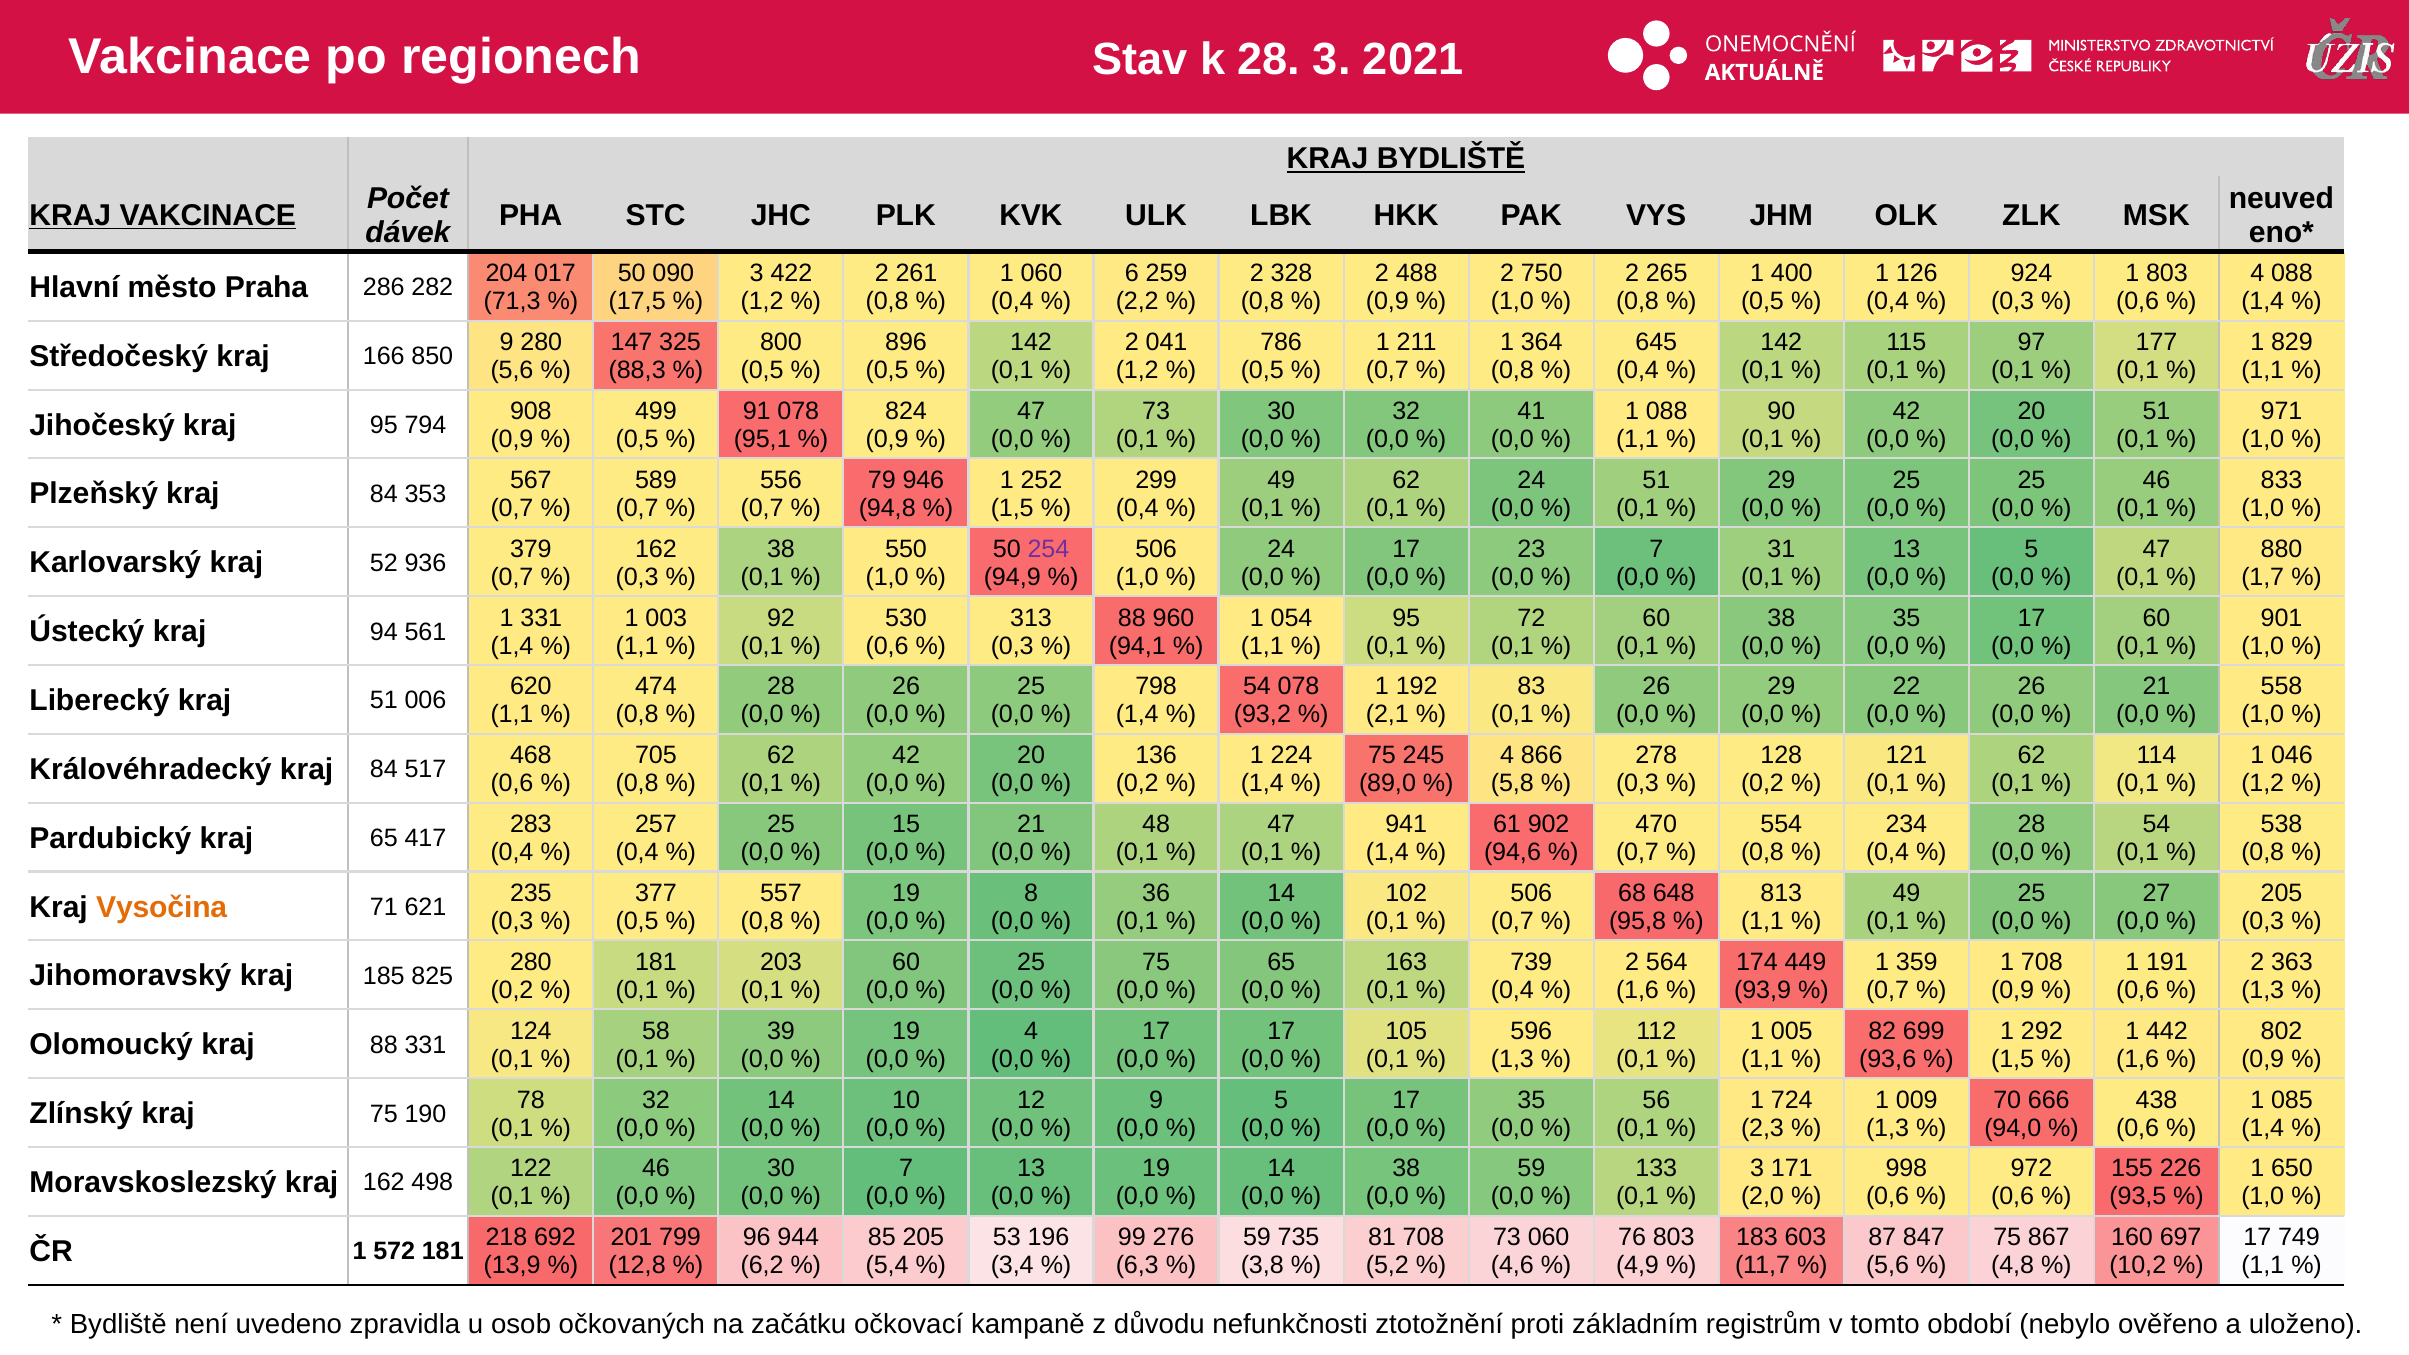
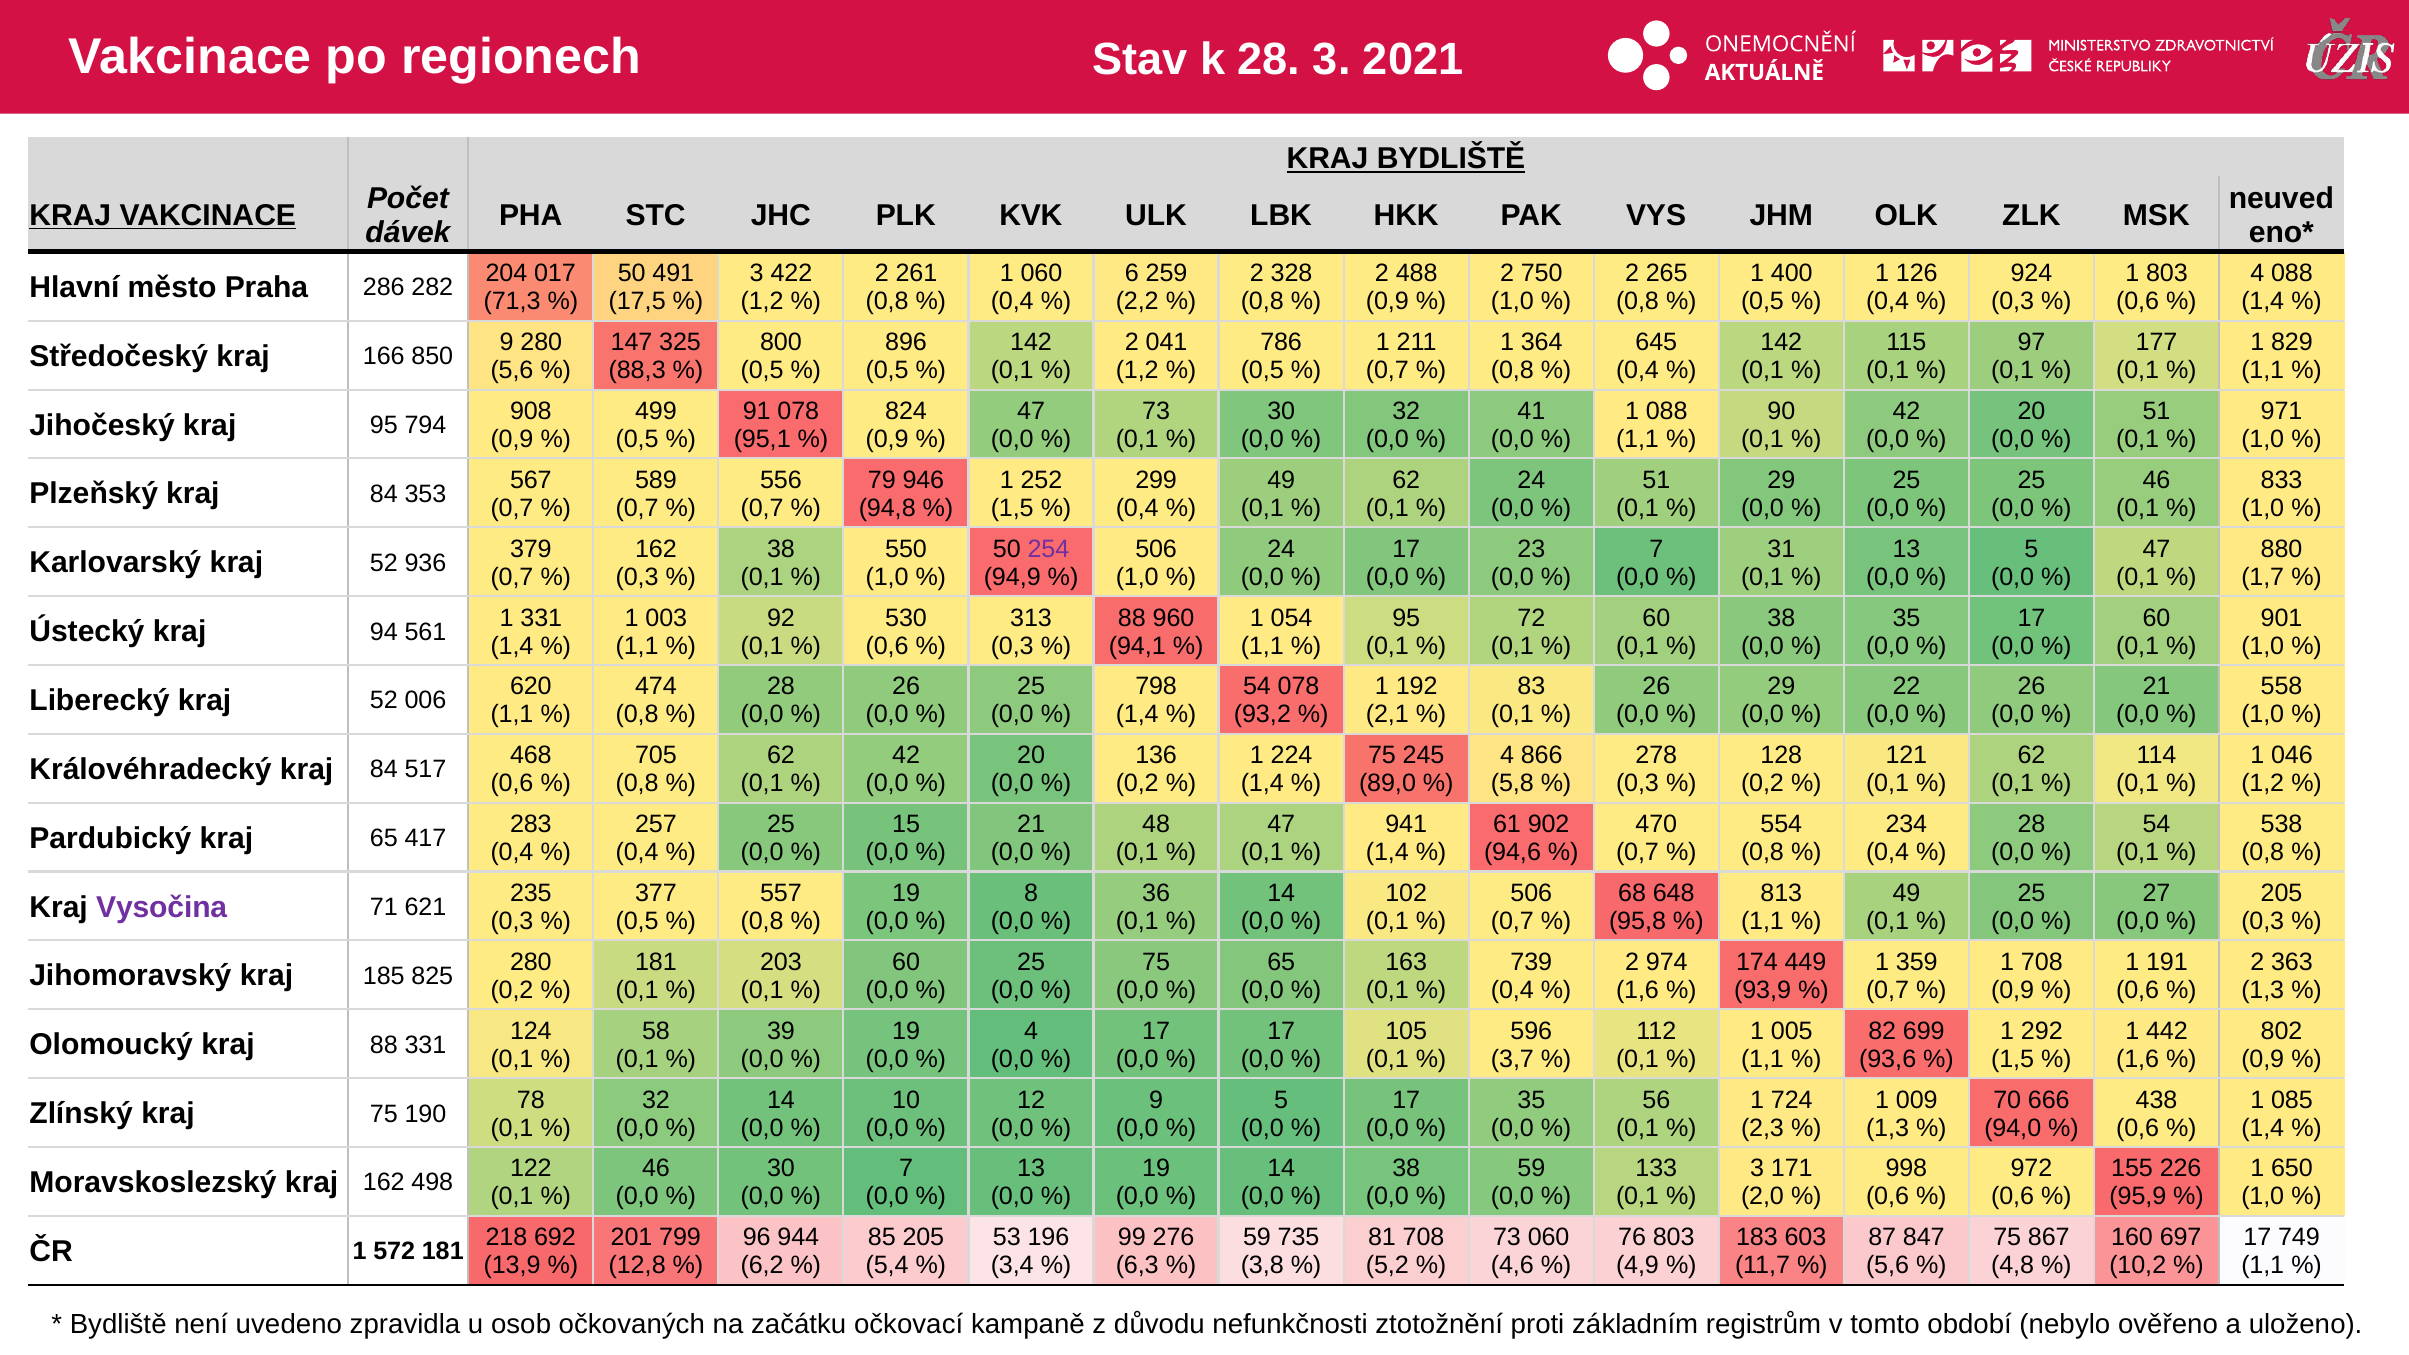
090: 090 -> 491
Liberecký kraj 51: 51 -> 52
Vysočina colour: orange -> purple
564: 564 -> 974
1,3 at (1512, 1059): 1,3 -> 3,7
93,5: 93,5 -> 95,9
